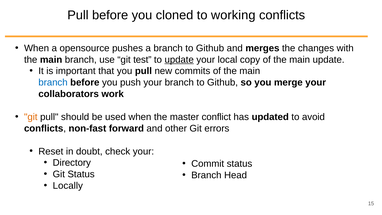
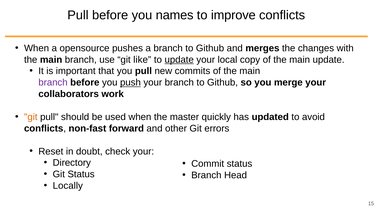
cloned: cloned -> names
working: working -> improve
test: test -> like
branch at (53, 83) colour: blue -> purple
push underline: none -> present
conflict: conflict -> quickly
